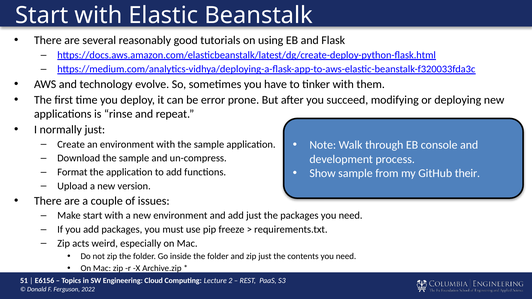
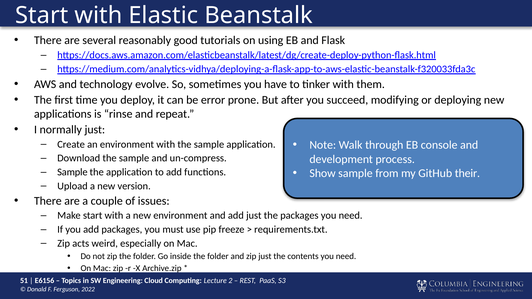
Format at (72, 172): Format -> Sample
